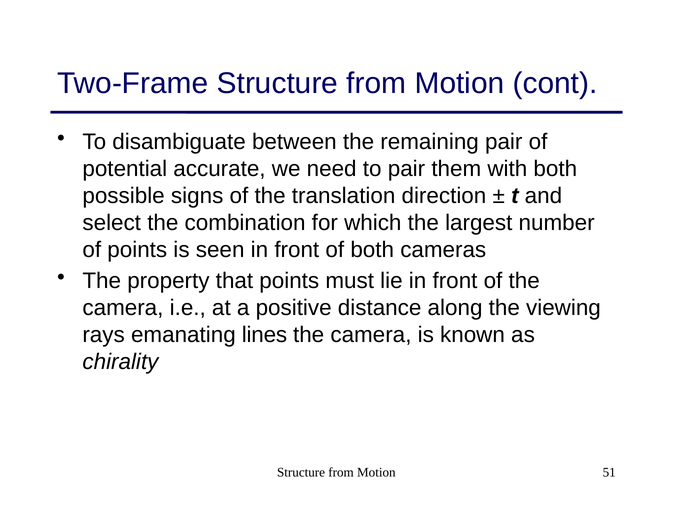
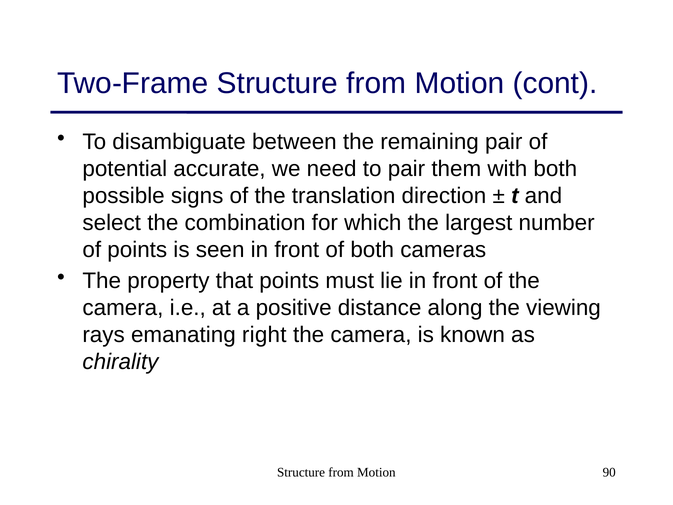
lines: lines -> right
51: 51 -> 90
